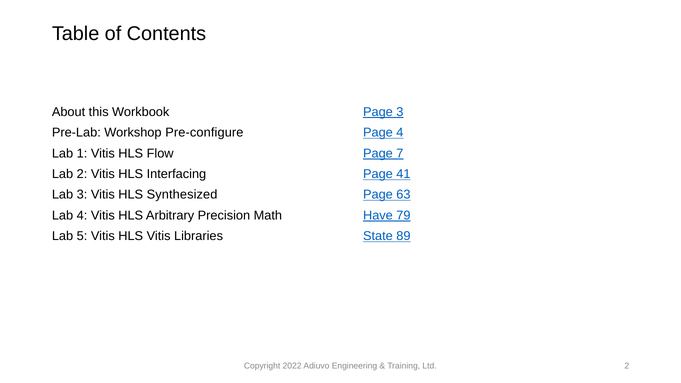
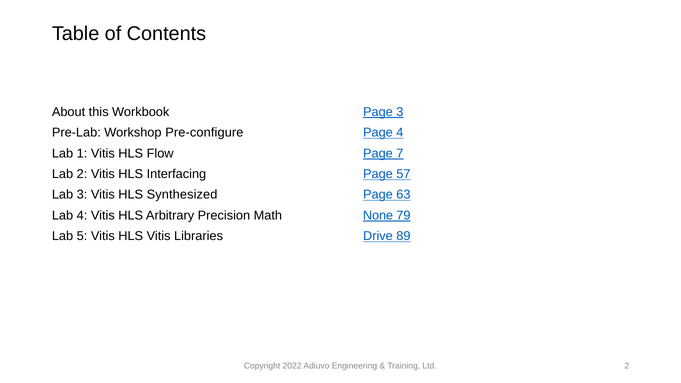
41: 41 -> 57
Have: Have -> None
State: State -> Drive
